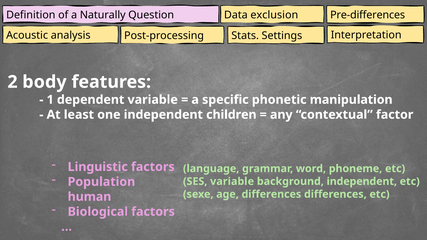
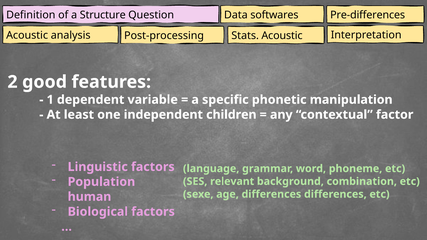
Naturally: Naturally -> Structure
exclusion: exclusion -> softwares
Stats Settings: Settings -> Acoustic
body: body -> good
SES variable: variable -> relevant
background independent: independent -> combination
